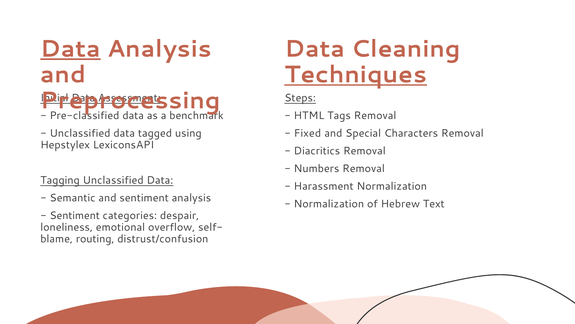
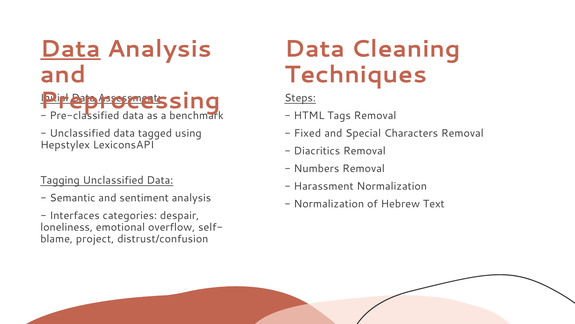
Techniques underline: present -> none
Sentiment at (75, 215): Sentiment -> Interfaces
routing: routing -> project
